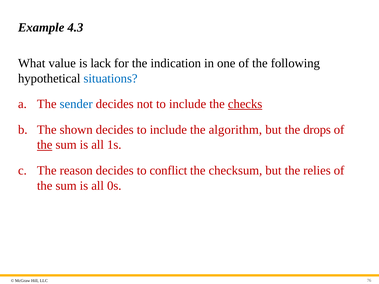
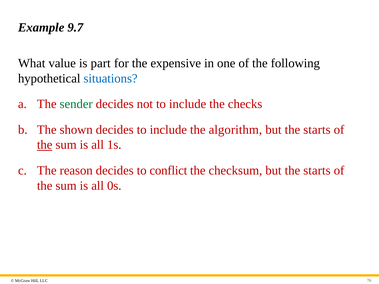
4.3: 4.3 -> 9.7
lack: lack -> part
indication: indication -> expensive
sender colour: blue -> green
checks underline: present -> none
drops at (317, 130): drops -> starts
checksum but the relies: relies -> starts
